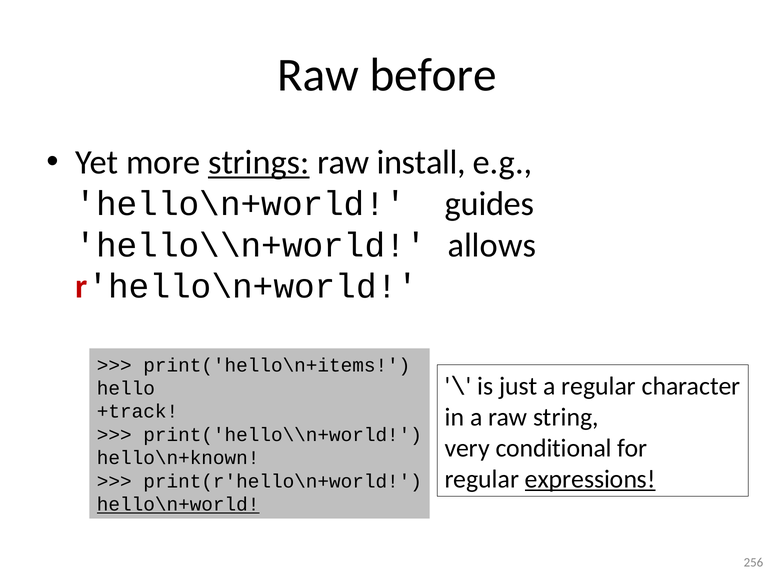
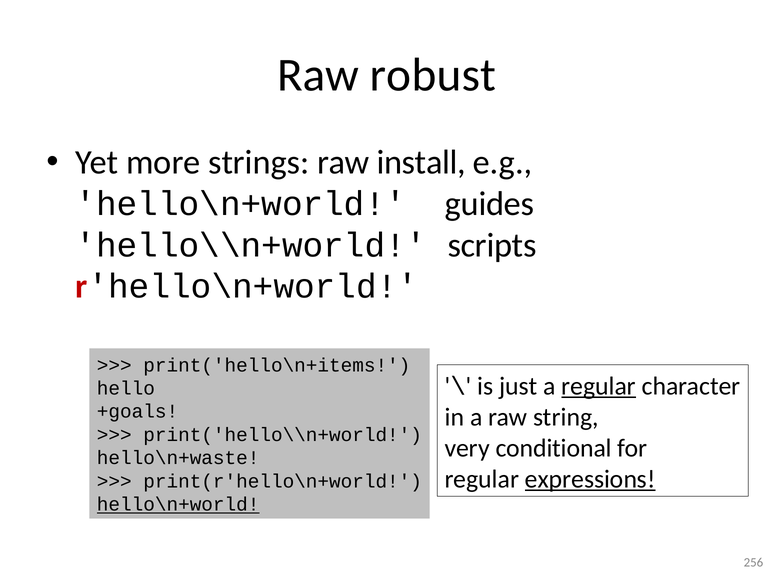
before: before -> robust
strings underline: present -> none
allows: allows -> scripts
regular at (599, 386) underline: none -> present
+track: +track -> +goals
hello\n+known: hello\n+known -> hello\n+waste
